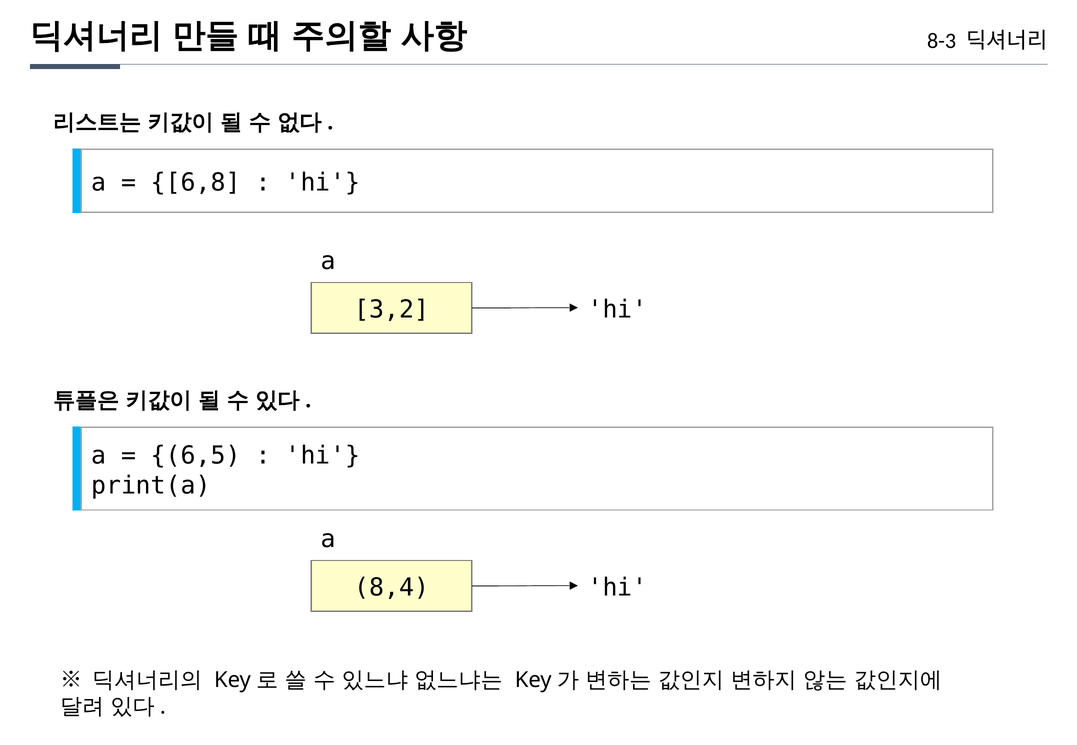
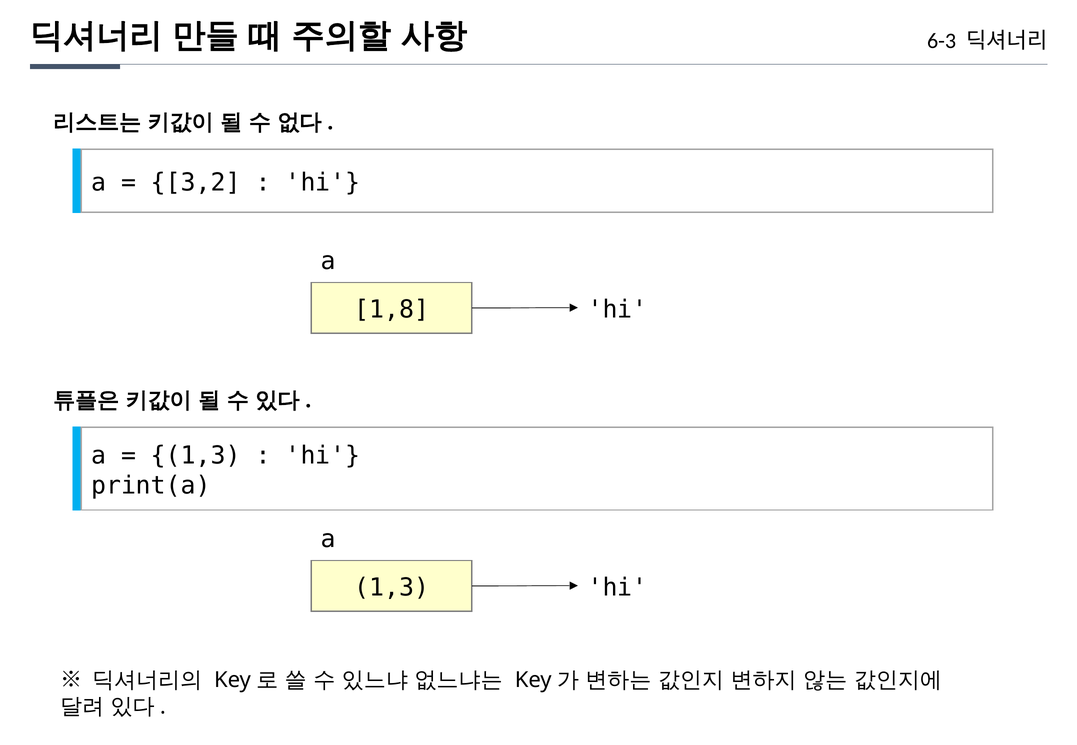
8-3: 8-3 -> 6-3
6,8: 6,8 -> 3,2
3,2: 3,2 -> 1,8
6,5 at (196, 456): 6,5 -> 1,3
8,4 at (392, 588): 8,4 -> 1,3
